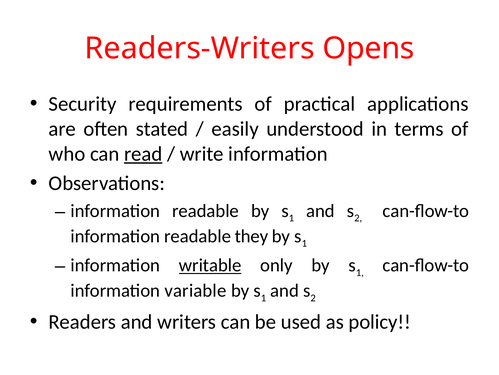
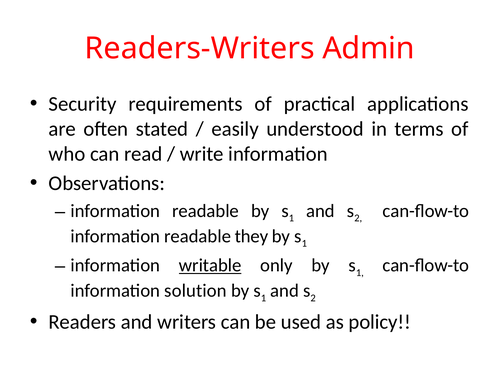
Opens: Opens -> Admin
read underline: present -> none
variable: variable -> solution
